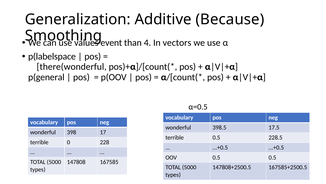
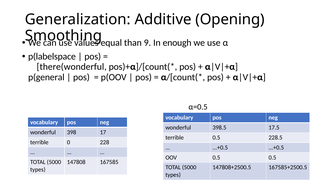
Because: Because -> Opening
event: event -> equal
4: 4 -> 9
vectors: vectors -> enough
